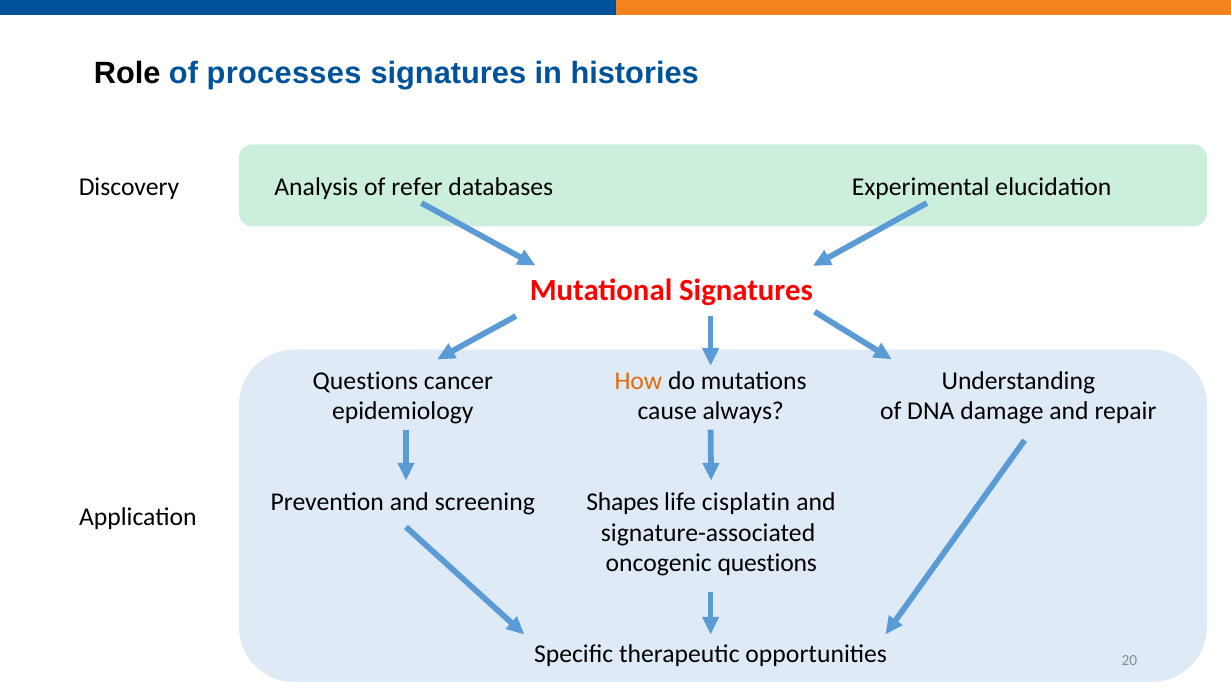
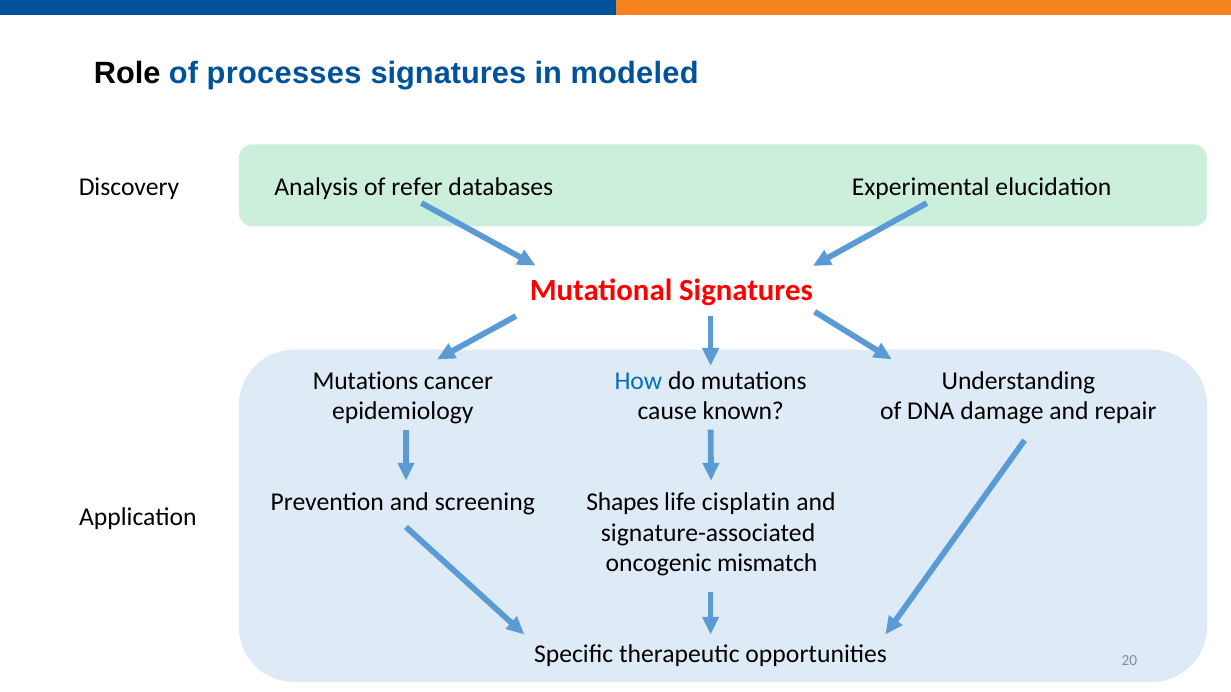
histories: histories -> modeled
Questions at (365, 381): Questions -> Mutations
How colour: orange -> blue
always: always -> known
oncogenic questions: questions -> mismatch
